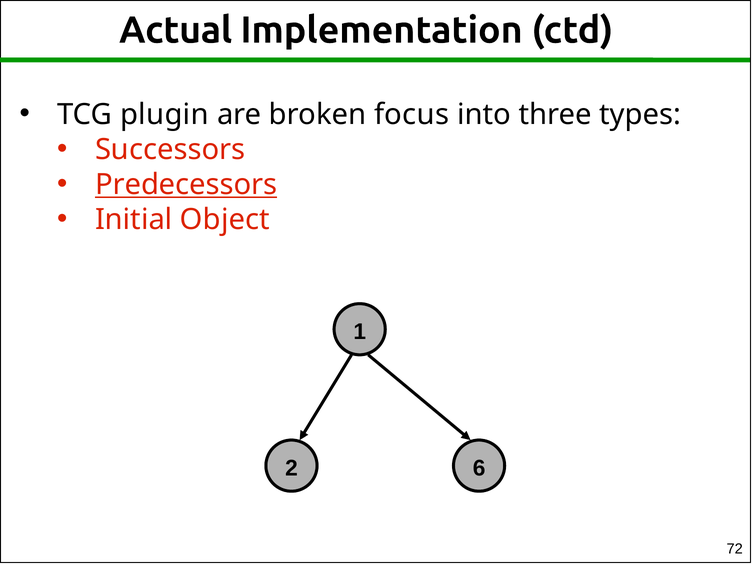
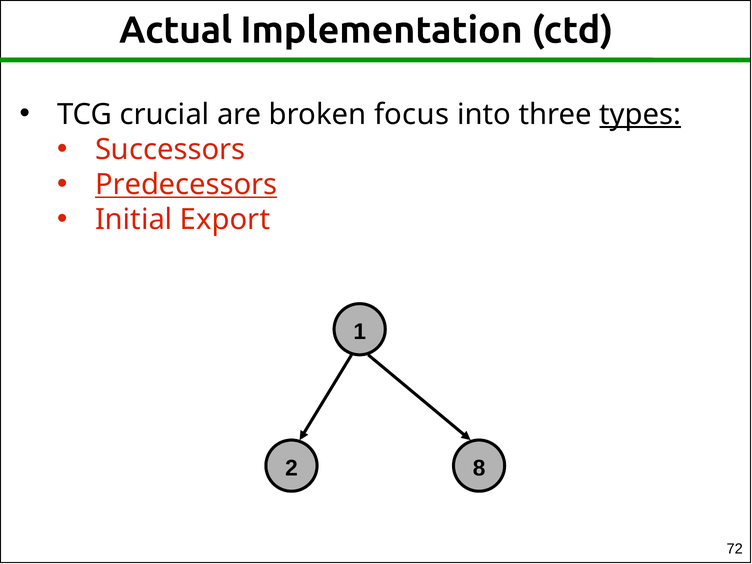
plugin: plugin -> crucial
types underline: none -> present
Object: Object -> Export
6: 6 -> 8
